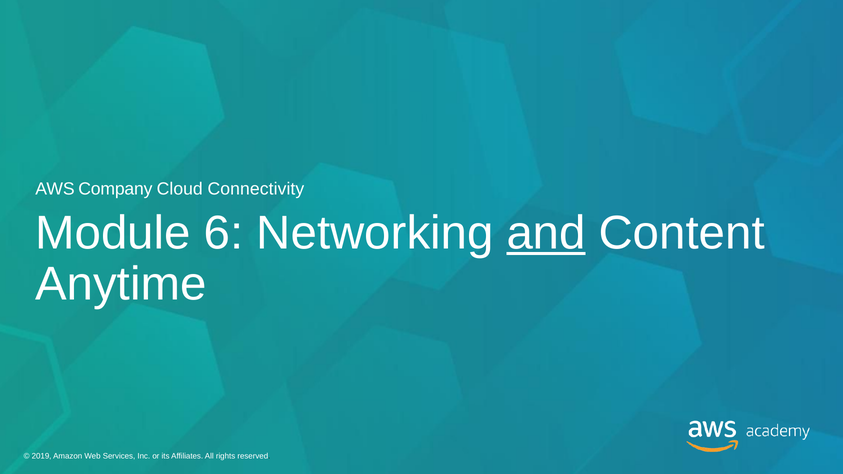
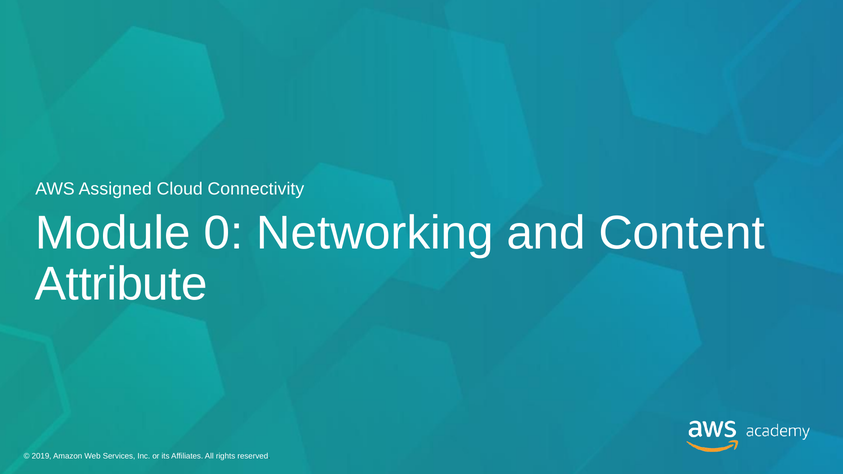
Company: Company -> Assigned
6: 6 -> 0
and underline: present -> none
Anytime: Anytime -> Attribute
